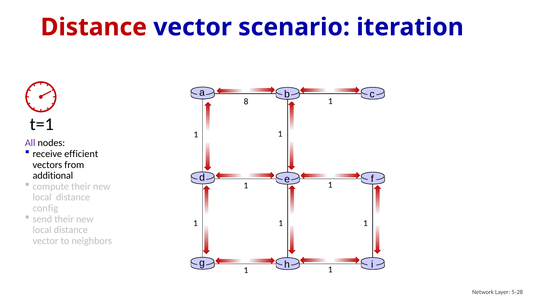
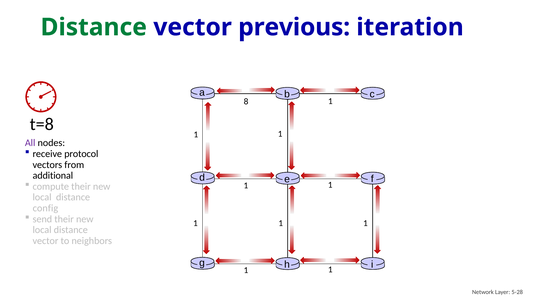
Distance at (94, 27) colour: red -> green
scenario: scenario -> previous
t=1: t=1 -> t=8
efficient: efficient -> protocol
